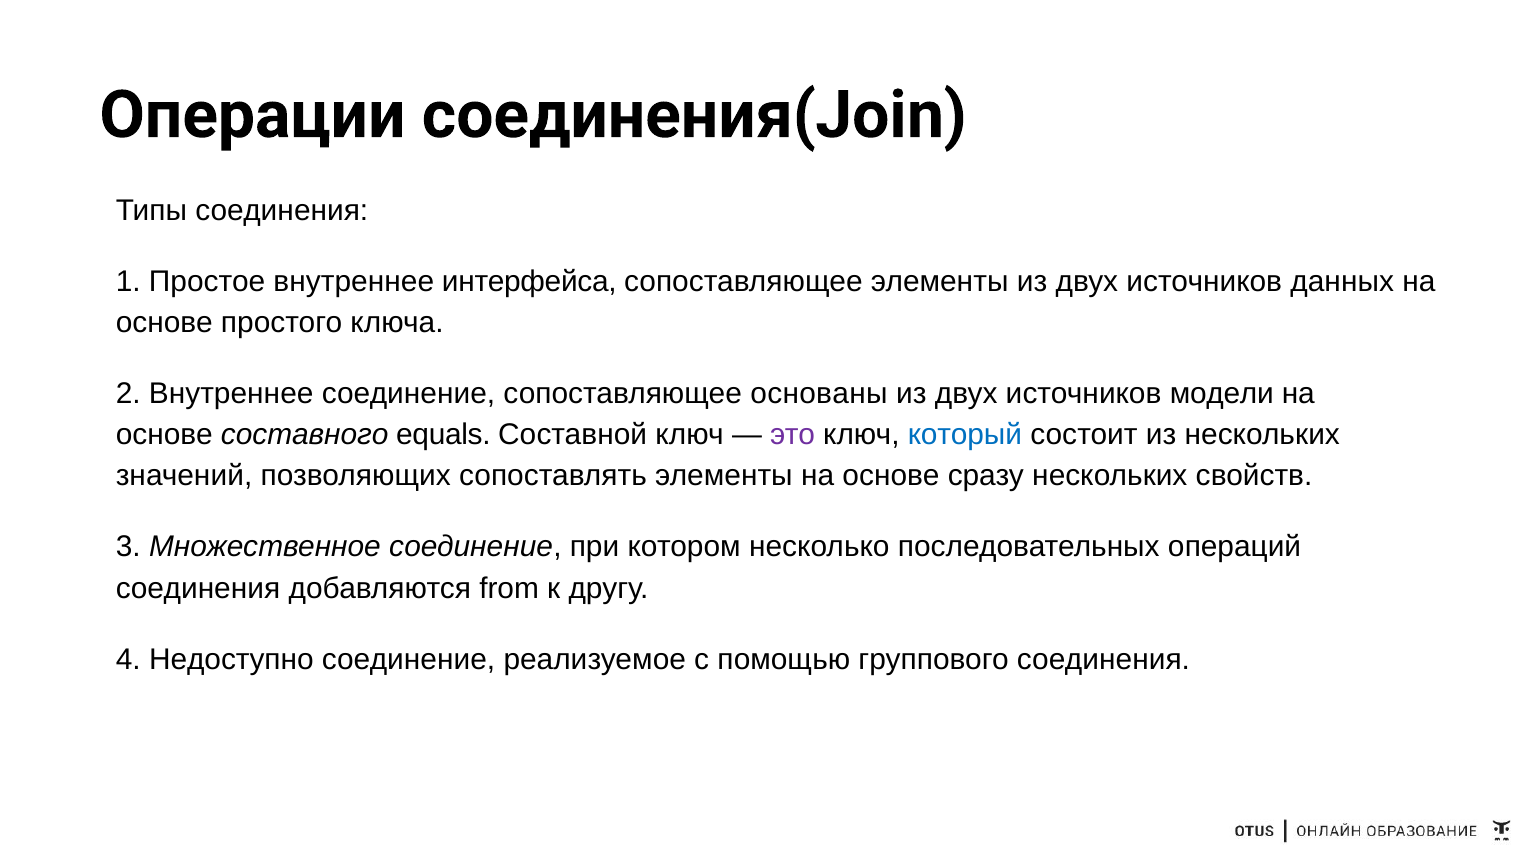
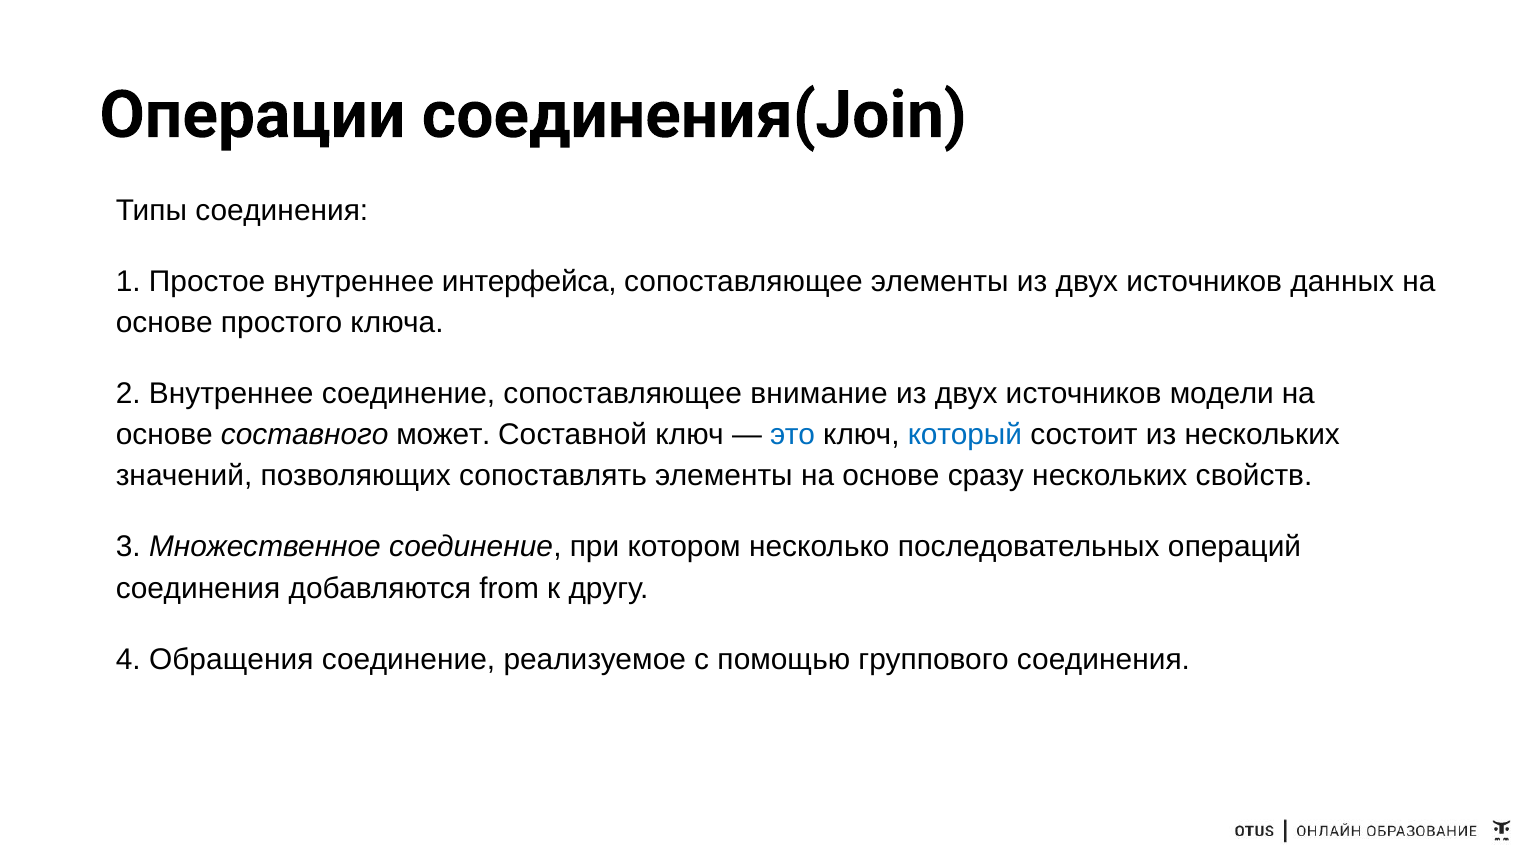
основаны: основаны -> внимание
equals: equals -> может
это colour: purple -> blue
Недоступно: Недоступно -> Обращения
